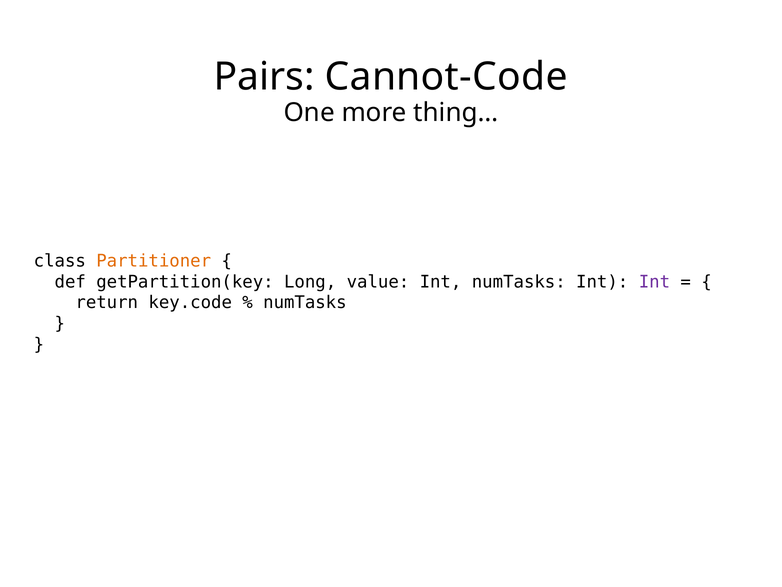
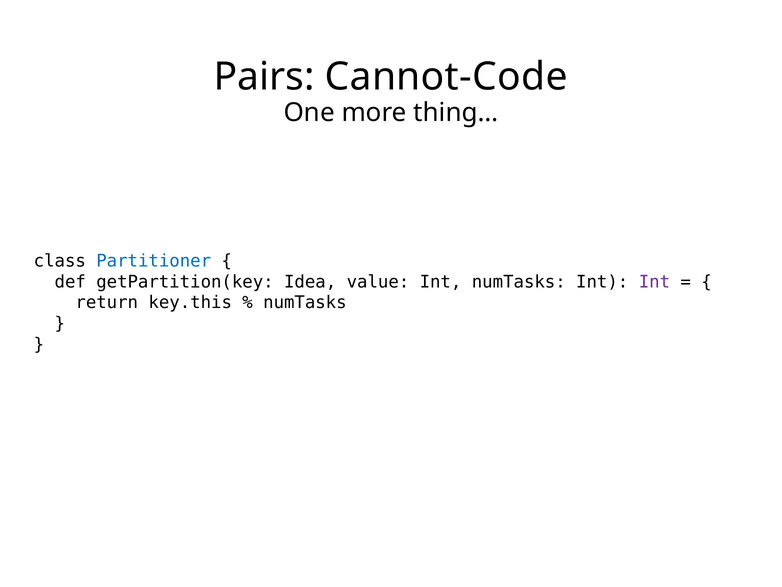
Partitioner colour: orange -> blue
Long: Long -> Idea
key.code: key.code -> key.this
